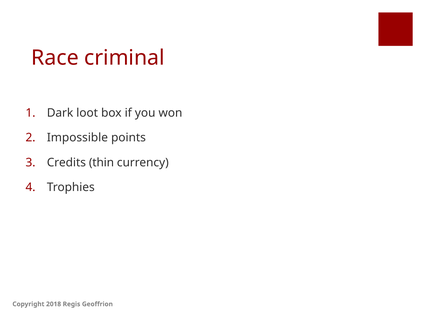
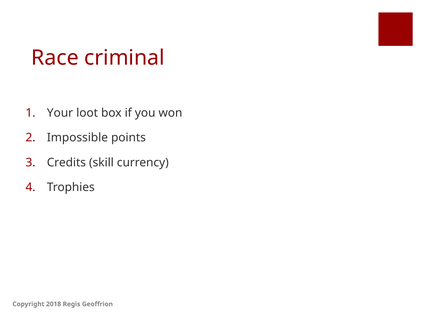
Dark: Dark -> Your
thin: thin -> skill
